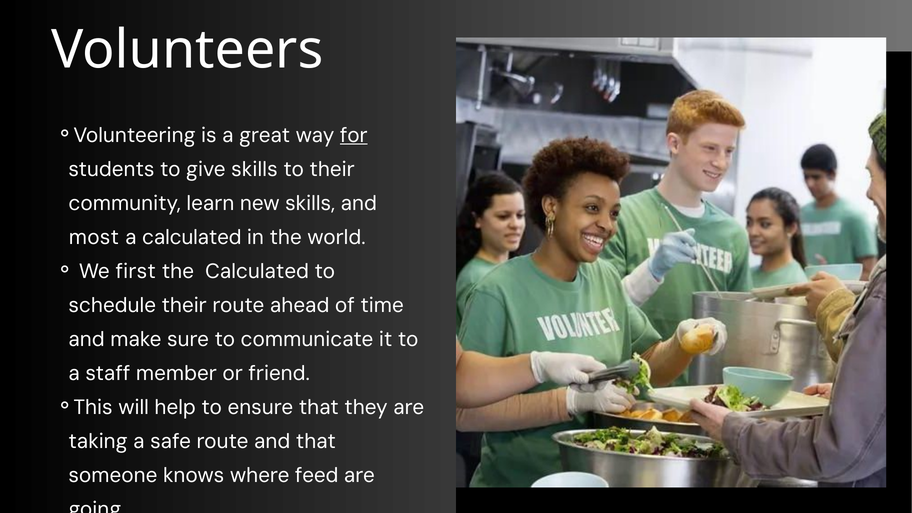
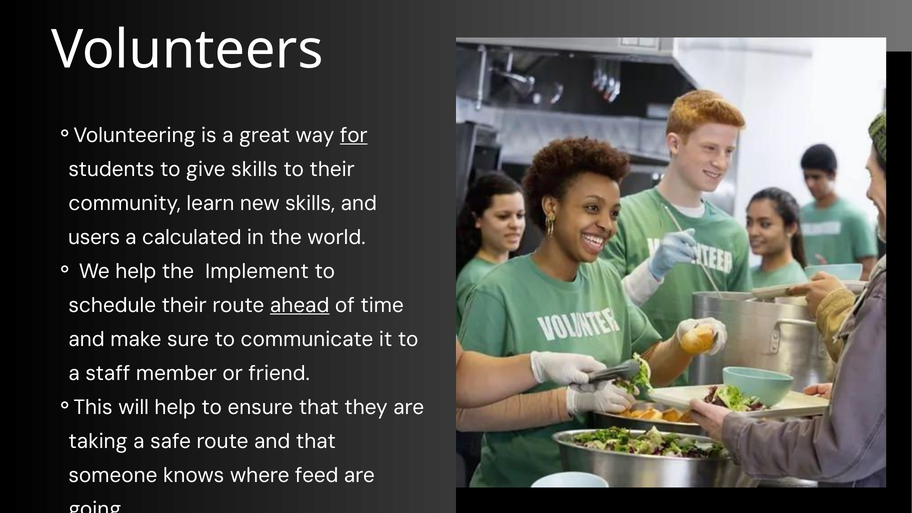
most: most -> users
We first: first -> help
the Calculated: Calculated -> Implement
ahead underline: none -> present
